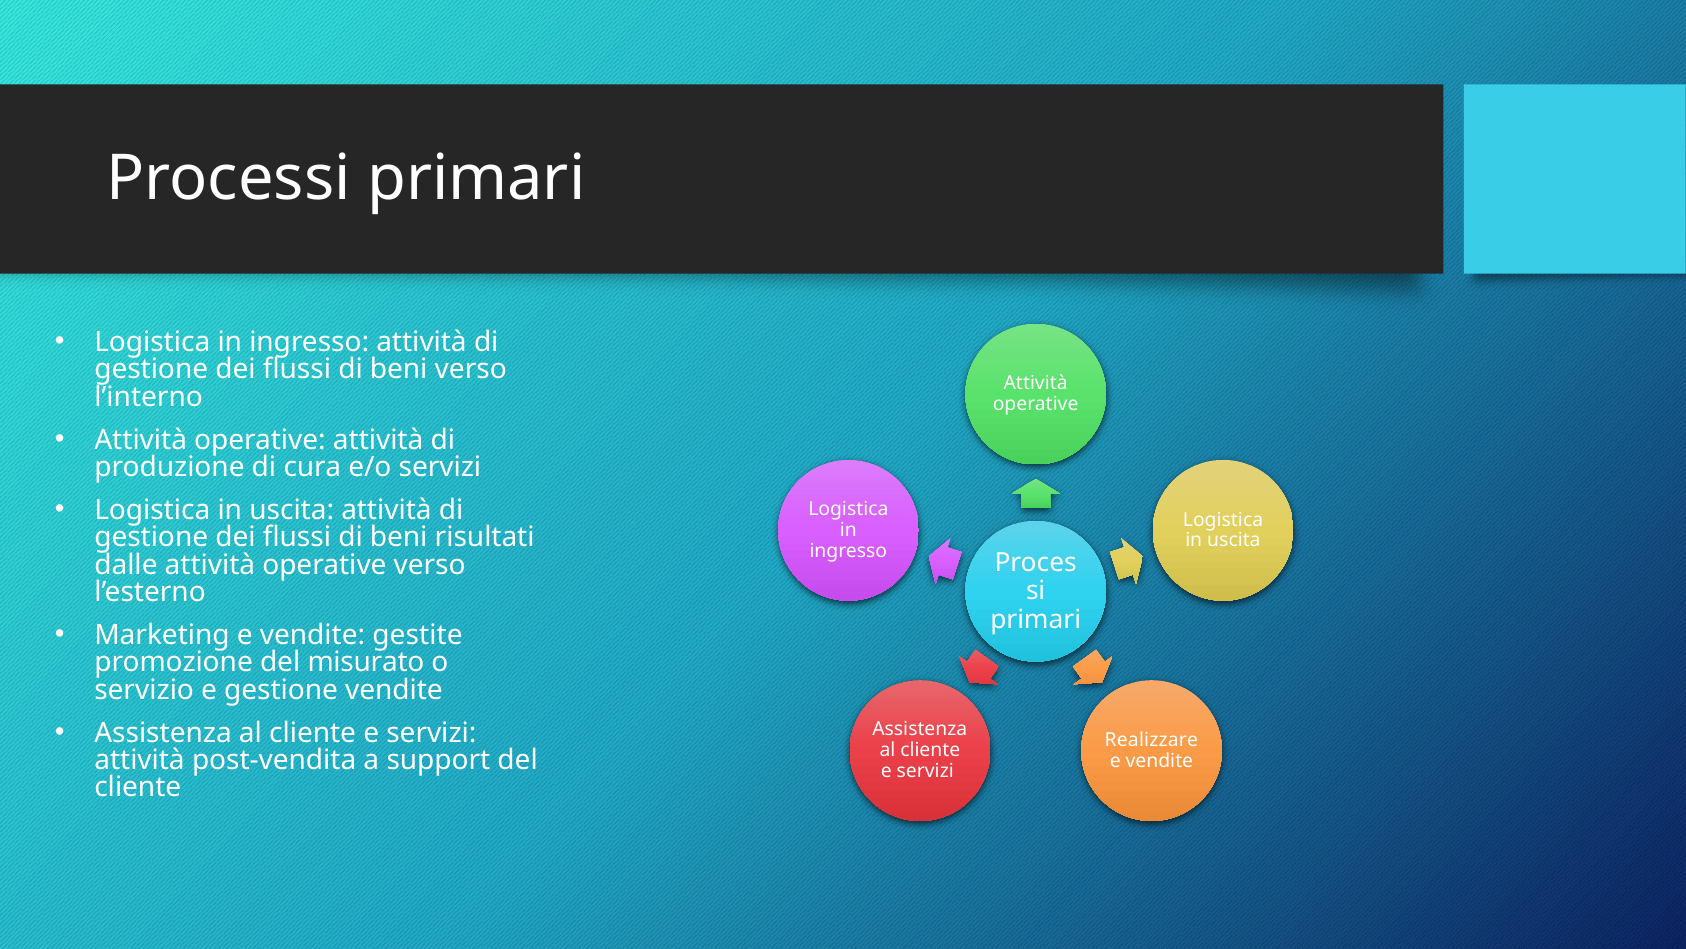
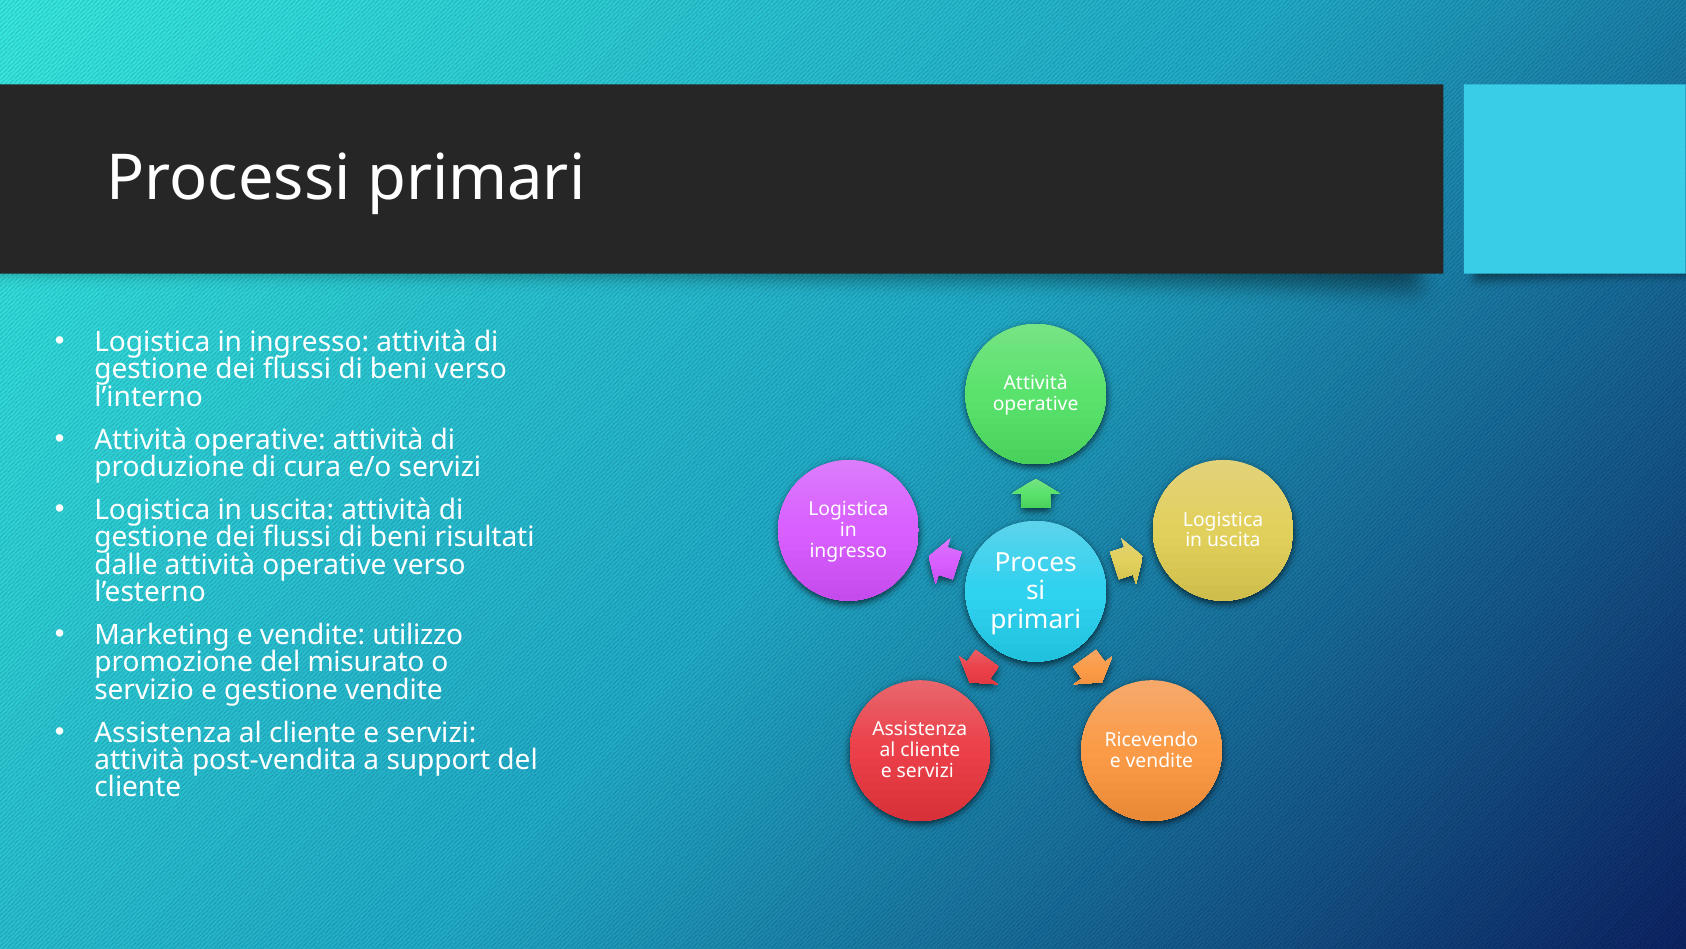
gestite: gestite -> utilizzo
Realizzare: Realizzare -> Ricevendo
